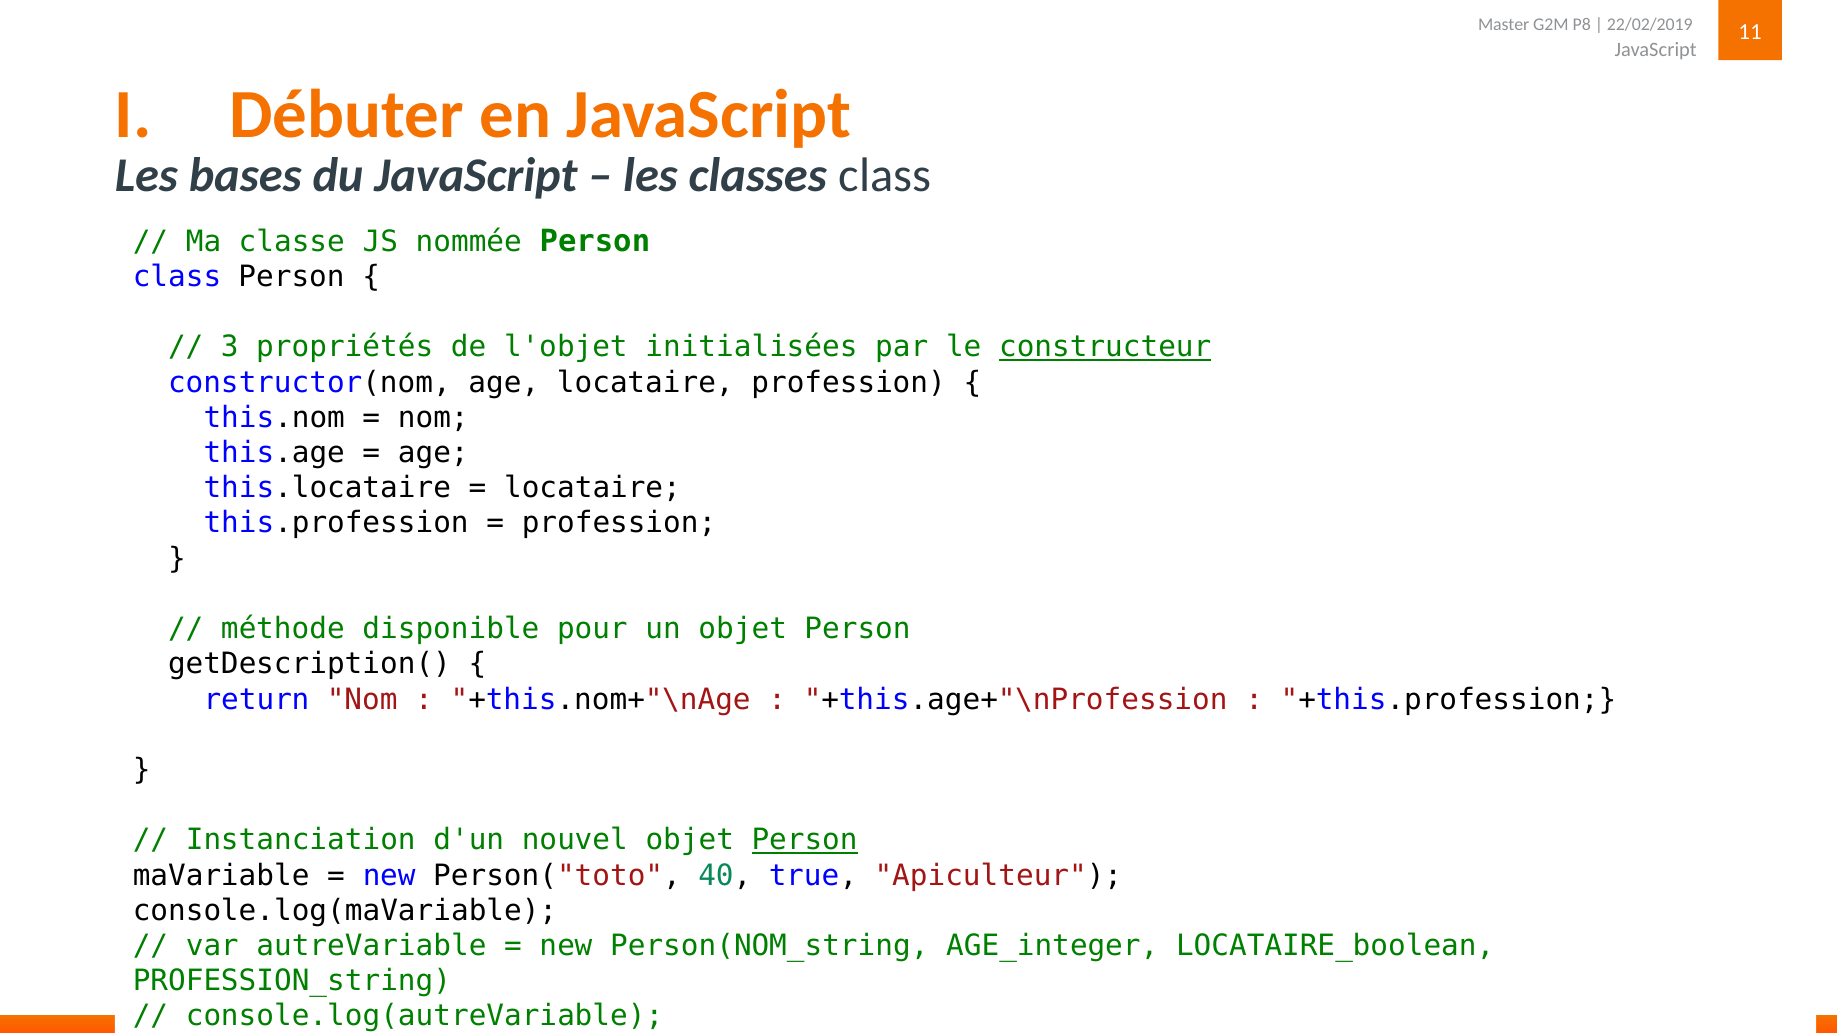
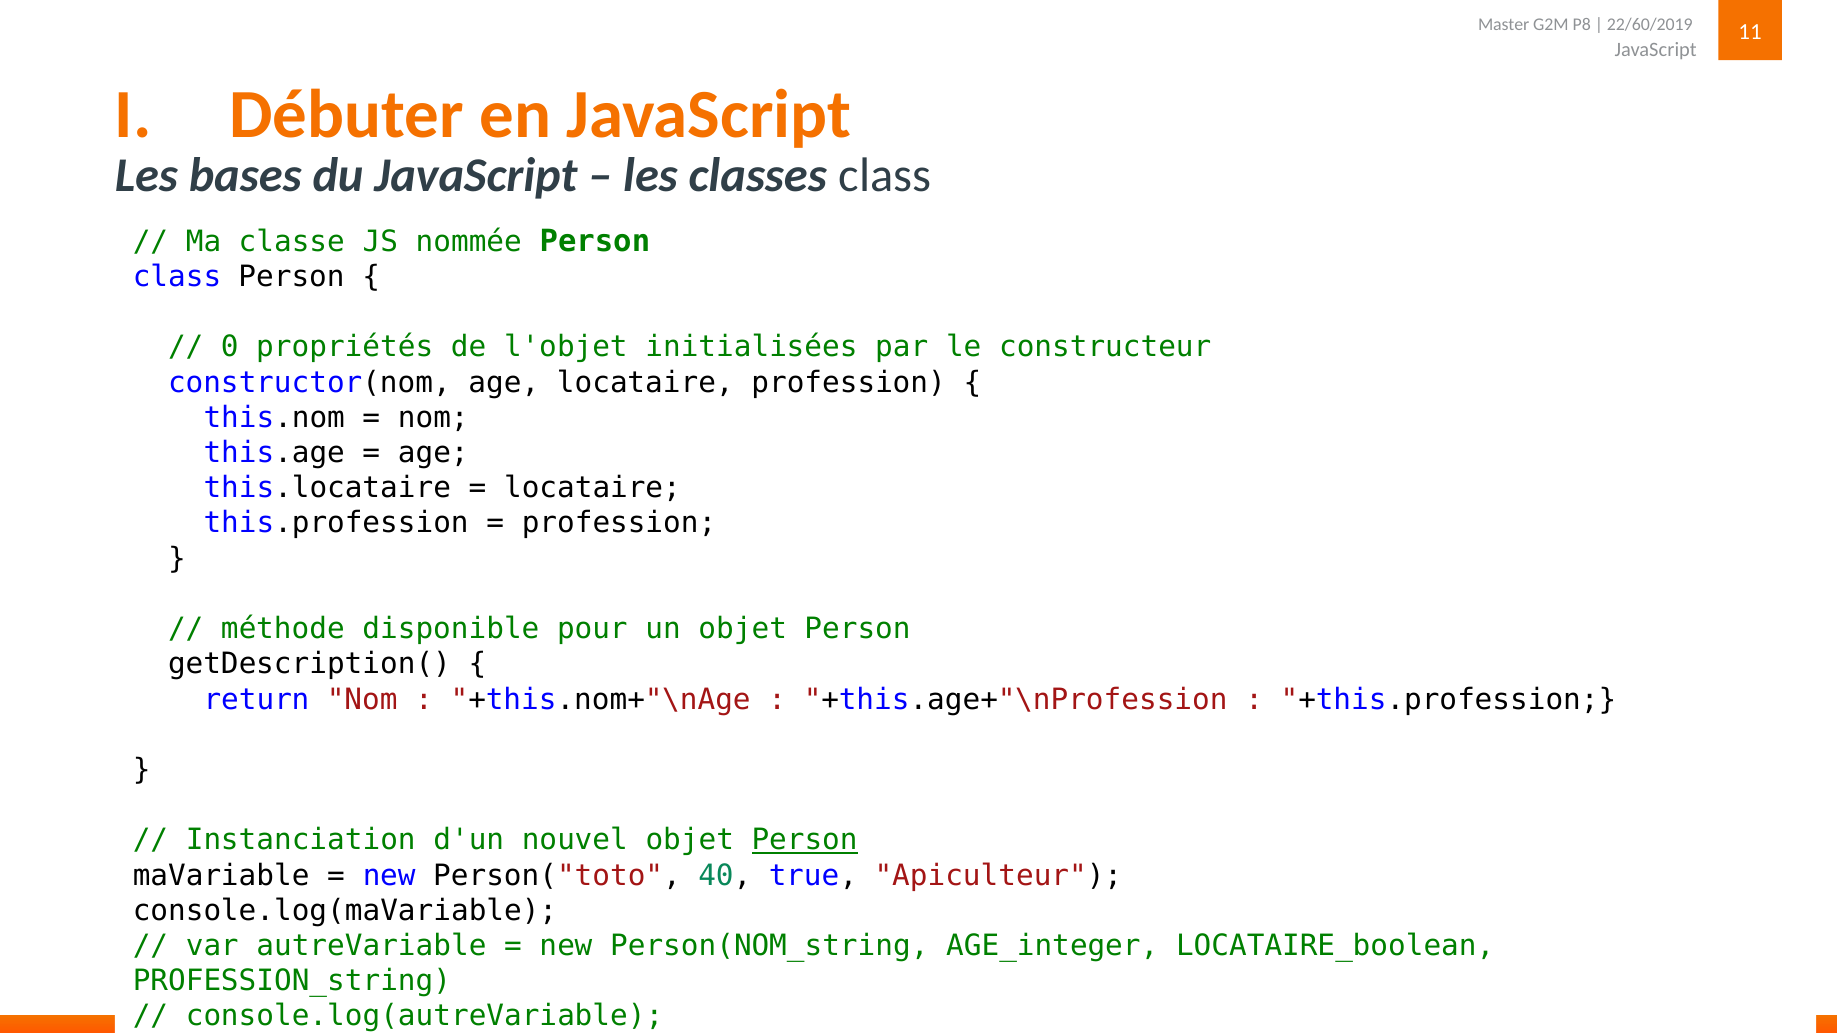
22/02/2019: 22/02/2019 -> 22/60/2019
3: 3 -> 0
constructeur underline: present -> none
